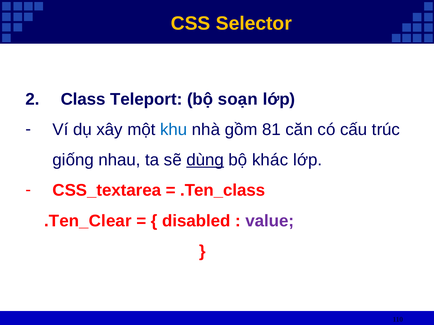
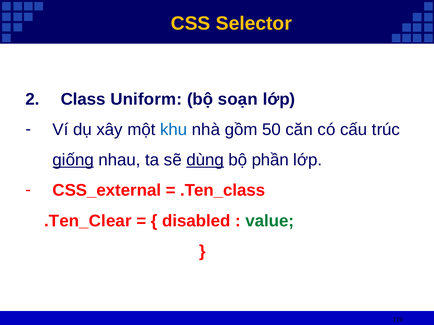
Teleport: Teleport -> Uniform
81: 81 -> 50
giống underline: none -> present
khác: khác -> phần
CSS_textarea: CSS_textarea -> CSS_external
value colour: purple -> green
